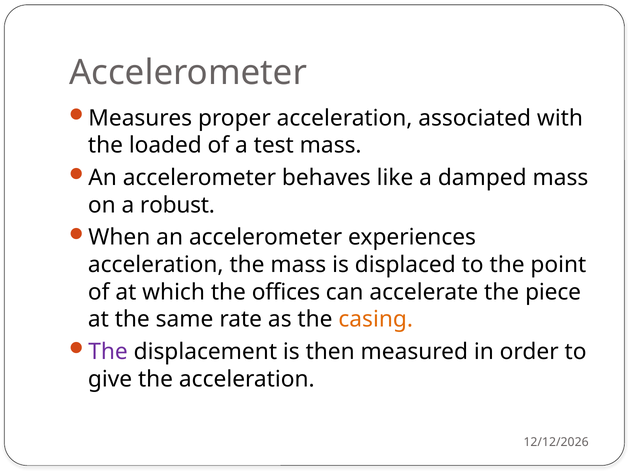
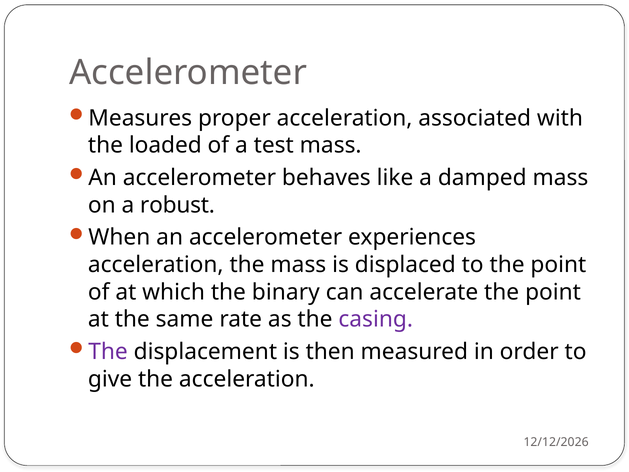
offices: offices -> binary
accelerate the piece: piece -> point
casing colour: orange -> purple
